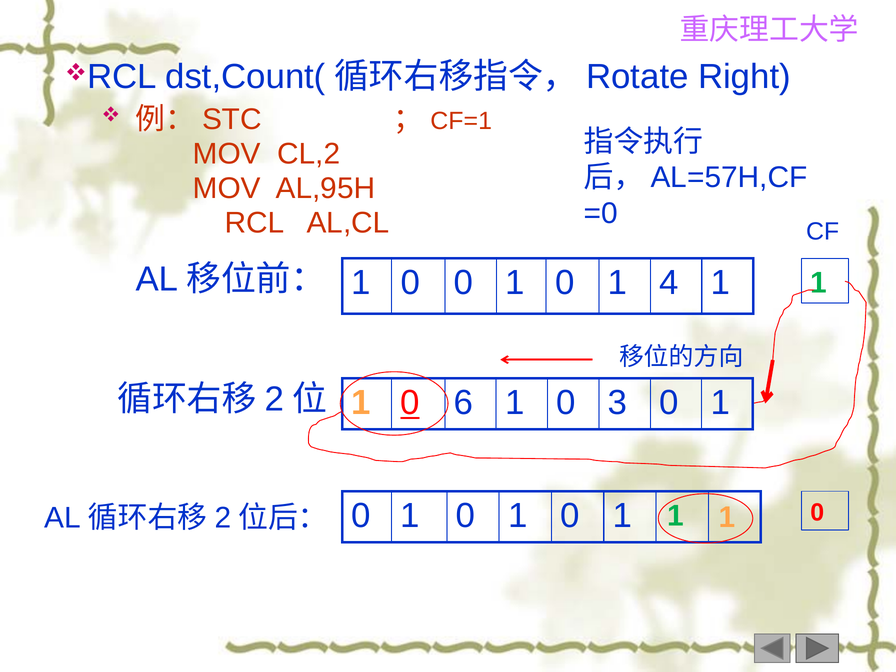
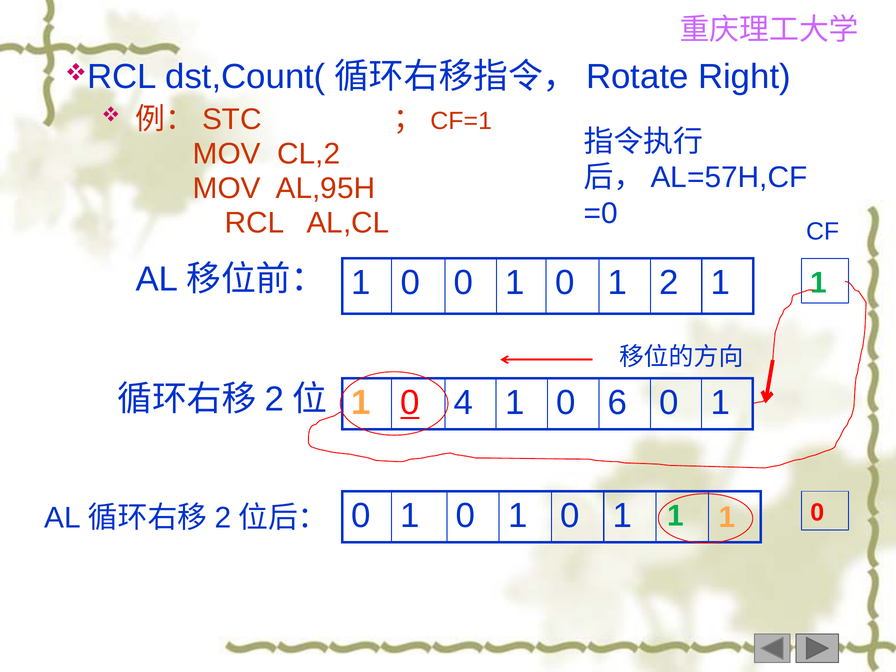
1 4: 4 -> 2
6: 6 -> 4
3: 3 -> 6
